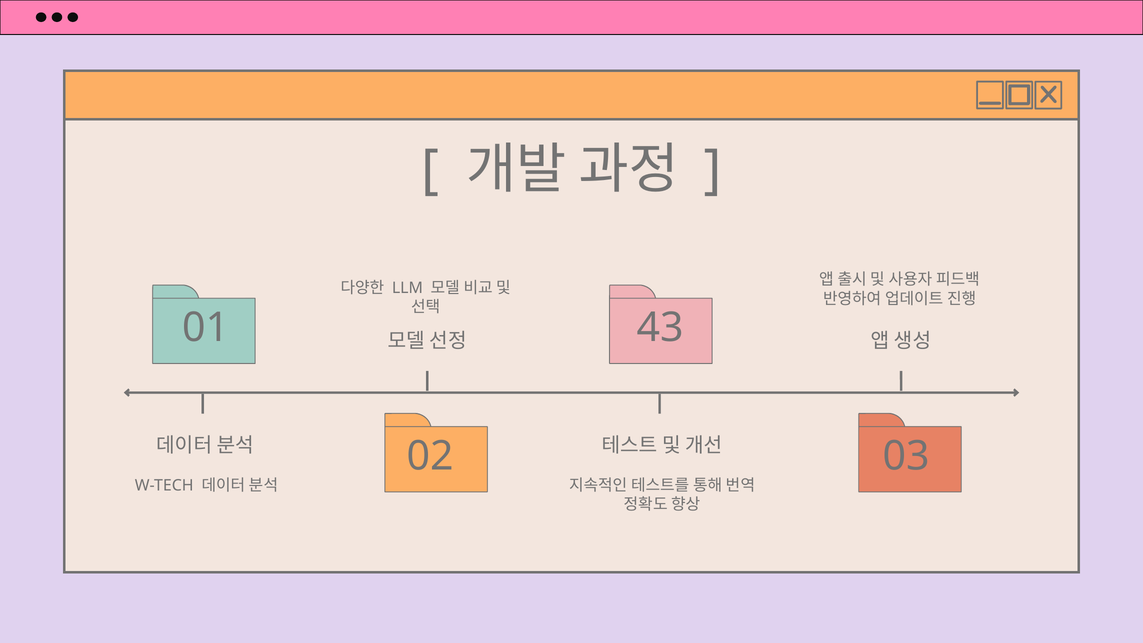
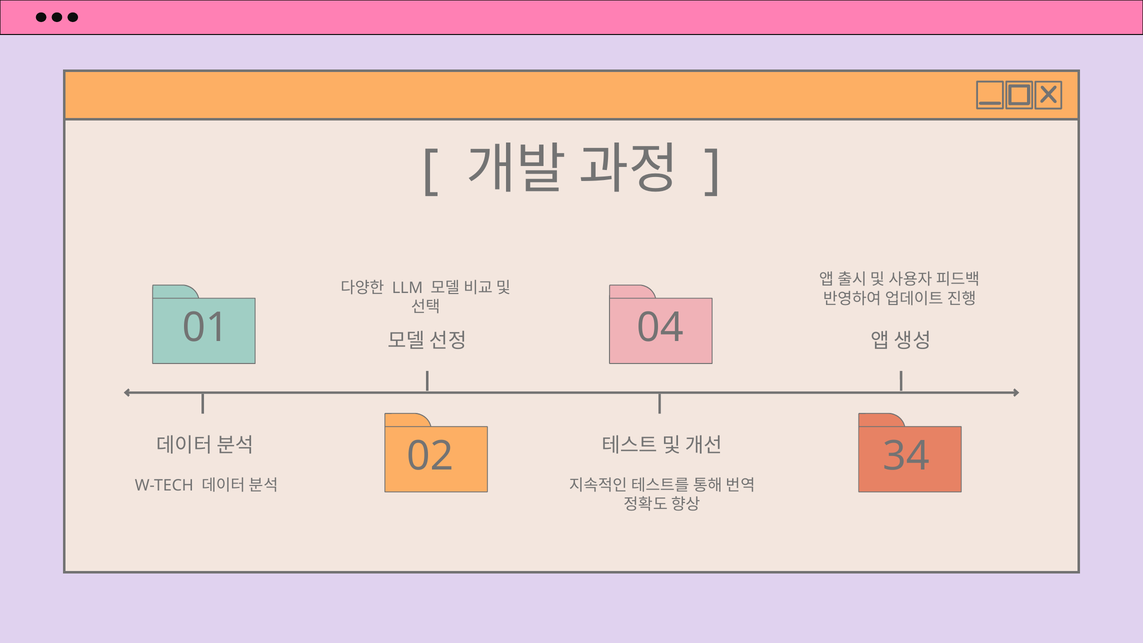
43: 43 -> 04
03: 03 -> 34
